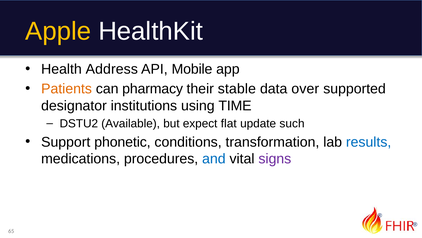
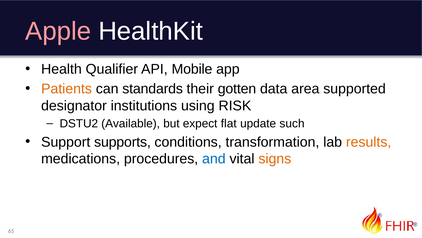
Apple colour: yellow -> pink
Address: Address -> Qualifier
pharmacy: pharmacy -> standards
stable: stable -> gotten
over: over -> area
TIME: TIME -> RISK
phonetic: phonetic -> supports
results colour: blue -> orange
signs colour: purple -> orange
